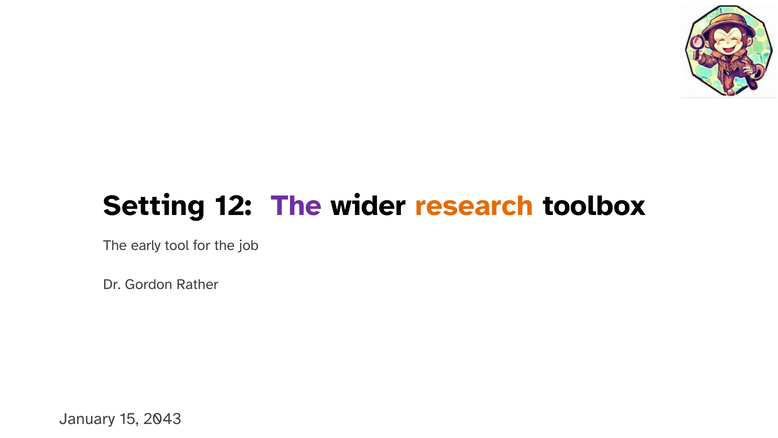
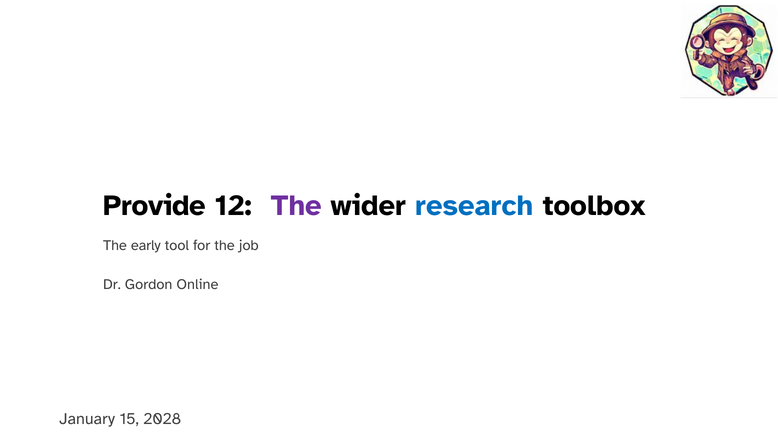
Setting: Setting -> Provide
research colour: orange -> blue
Rather: Rather -> Online
2043: 2043 -> 2028
